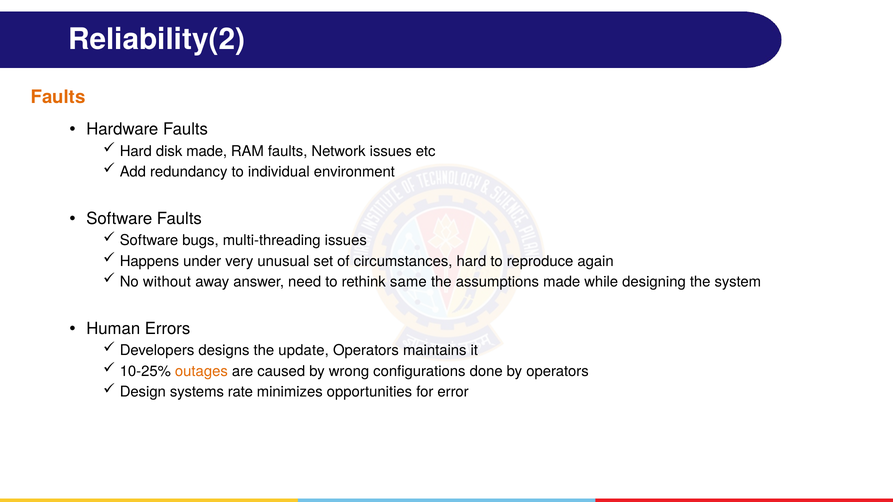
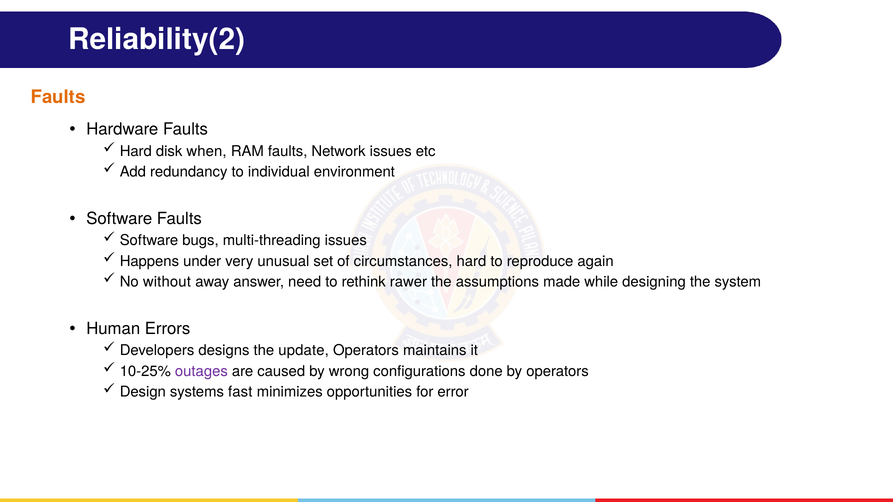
disk made: made -> when
same: same -> rawer
outages colour: orange -> purple
rate: rate -> fast
